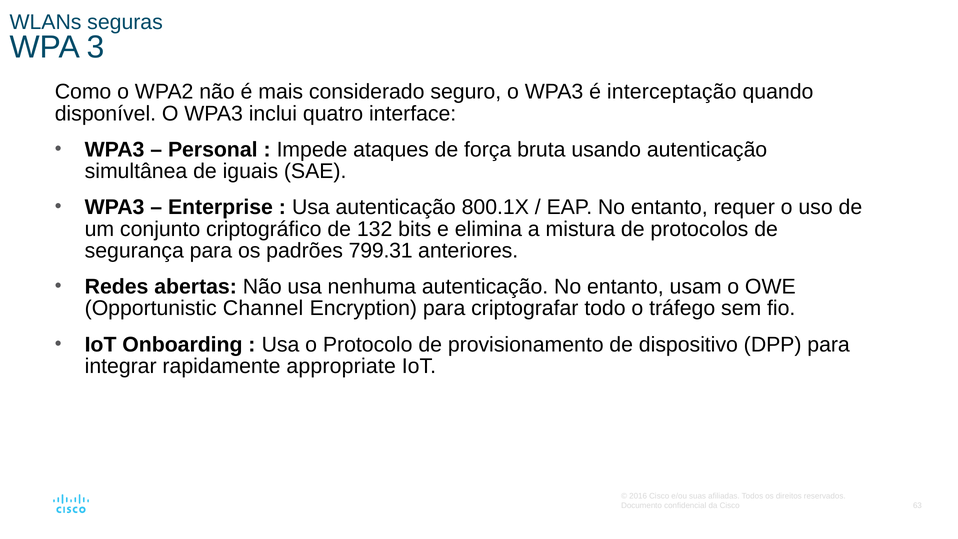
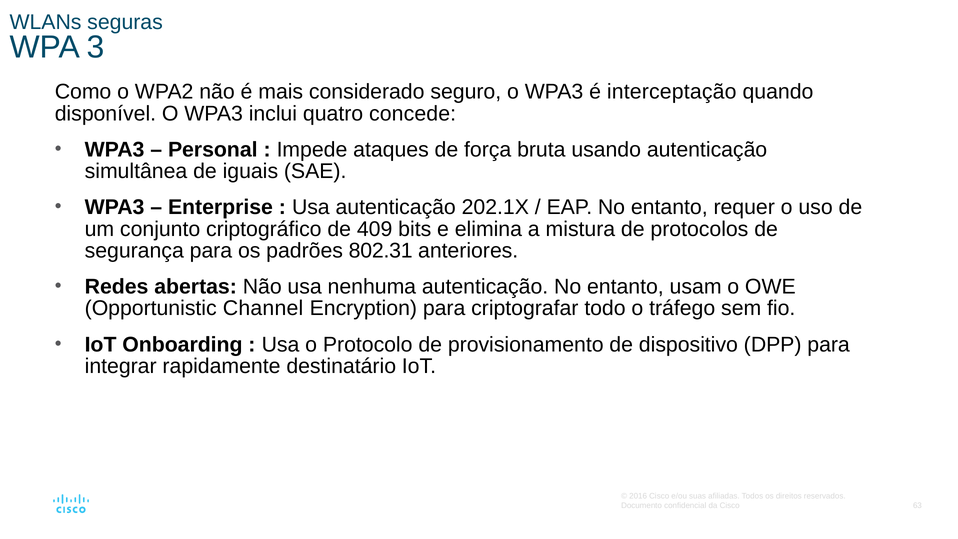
interface: interface -> concede
800.1X: 800.1X -> 202.1X
132: 132 -> 409
799.31: 799.31 -> 802.31
appropriate: appropriate -> destinatário
